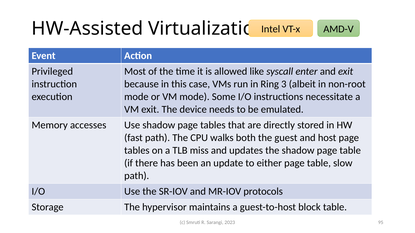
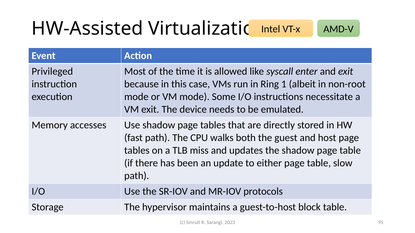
3: 3 -> 1
